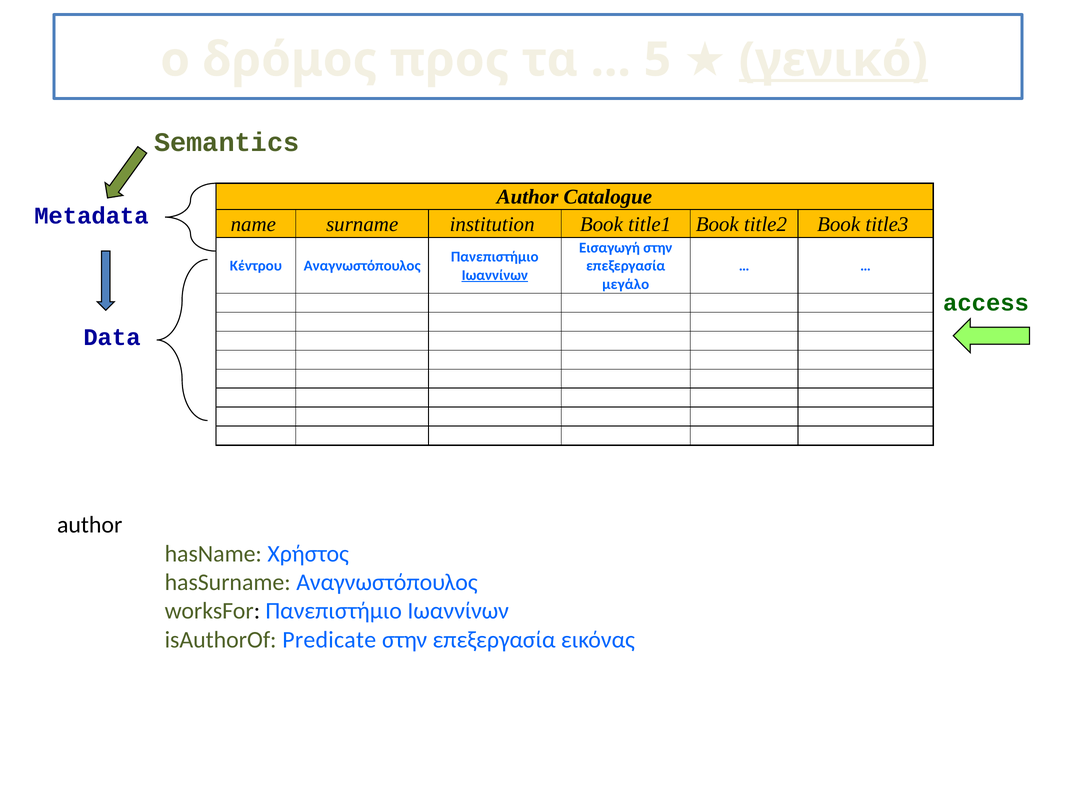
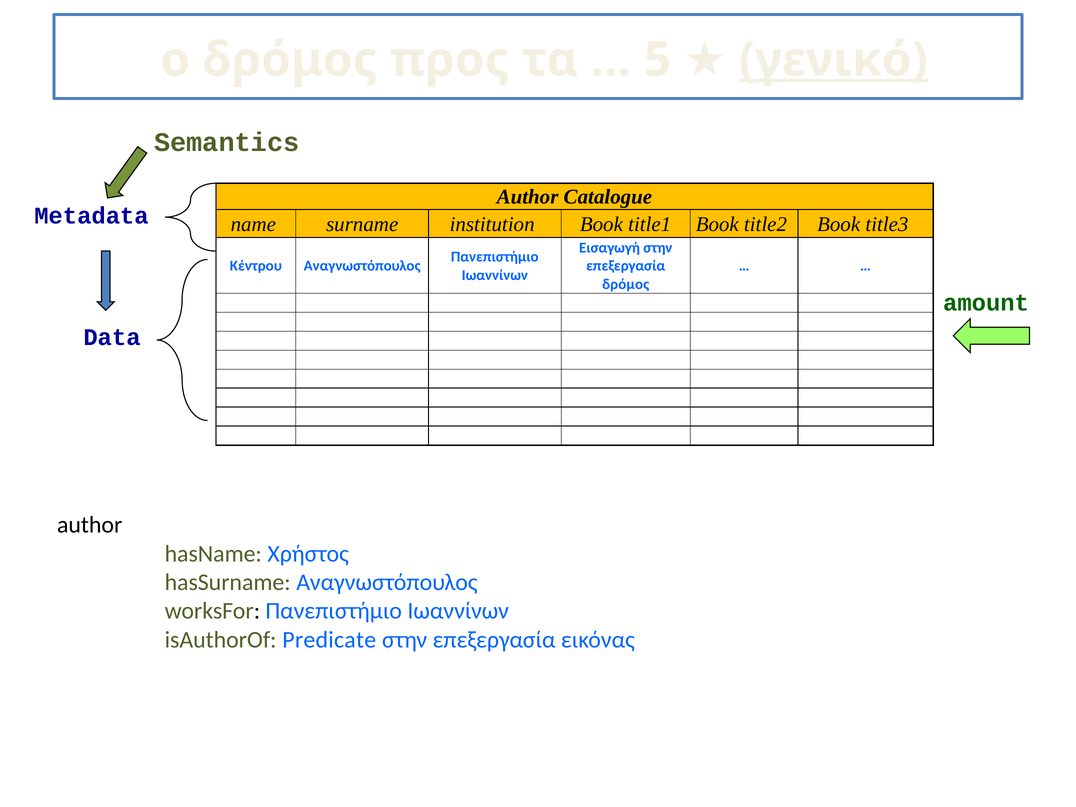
Ιωαννίνων at (495, 275) underline: present -> none
μεγάλο at (626, 284): μεγάλο -> δρόμος
access: access -> amount
